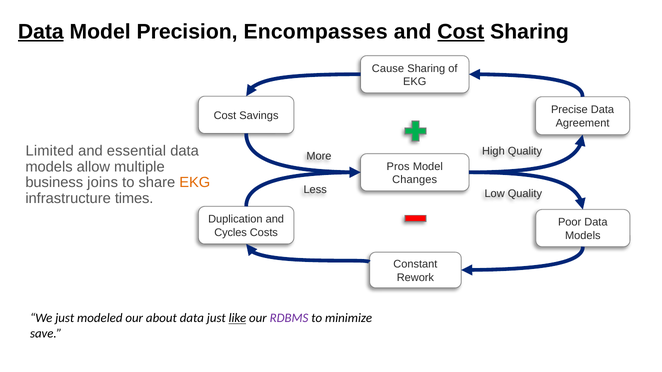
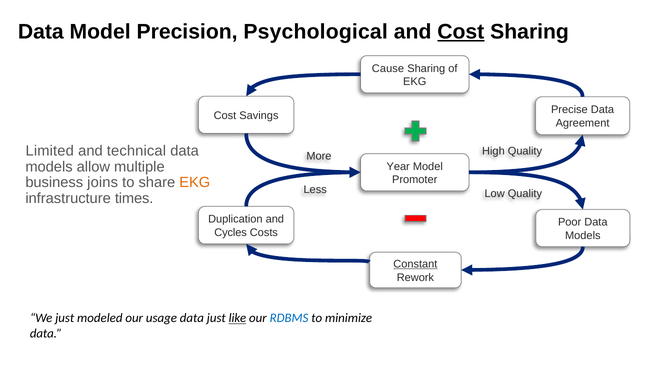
Data at (41, 32) underline: present -> none
Encompasses: Encompasses -> Psychological
essential: essential -> technical
Pros: Pros -> Year
Changes: Changes -> Promoter
Constant underline: none -> present
about: about -> usage
RDBMS colour: purple -> blue
save at (46, 334): save -> data
